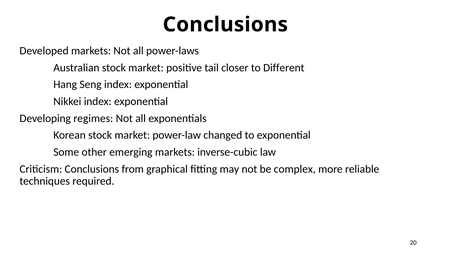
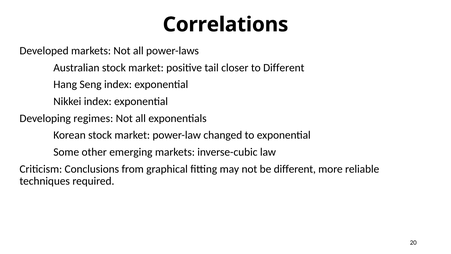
Conclusions at (225, 25): Conclusions -> Correlations
be complex: complex -> different
